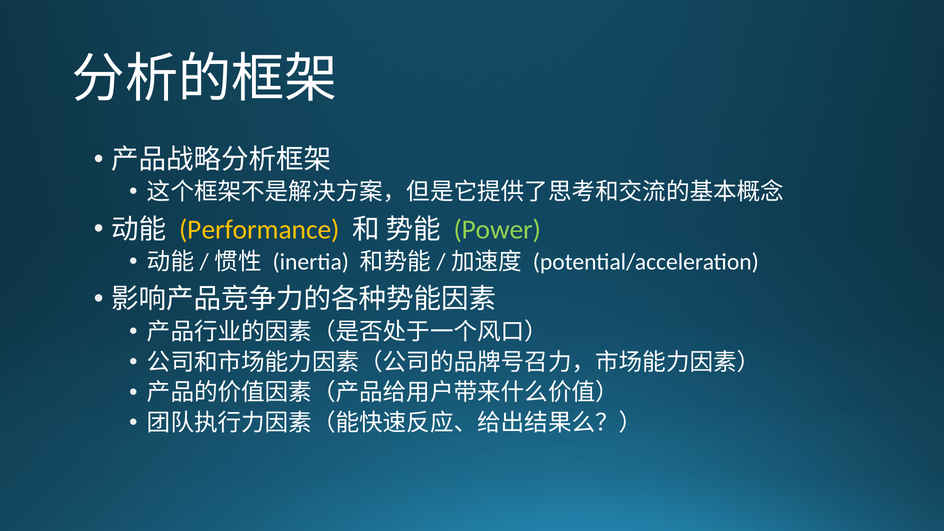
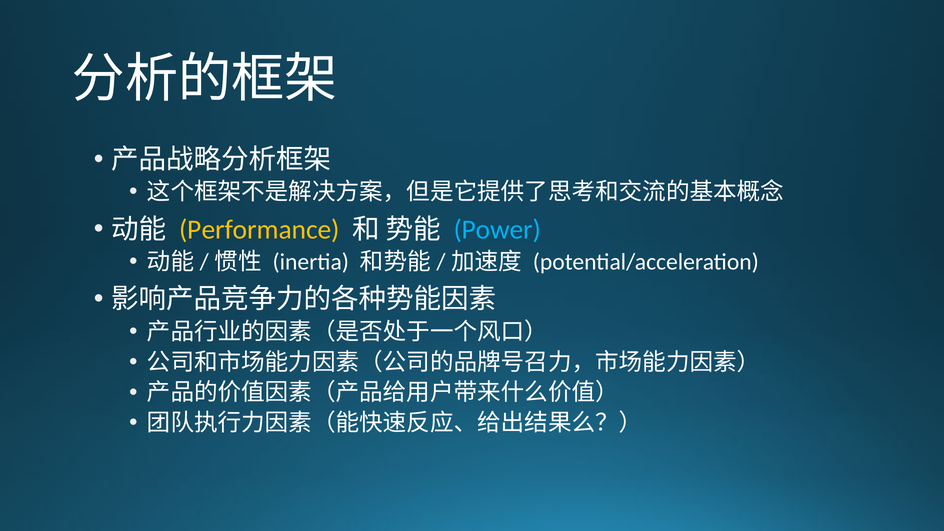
Power colour: light green -> light blue
